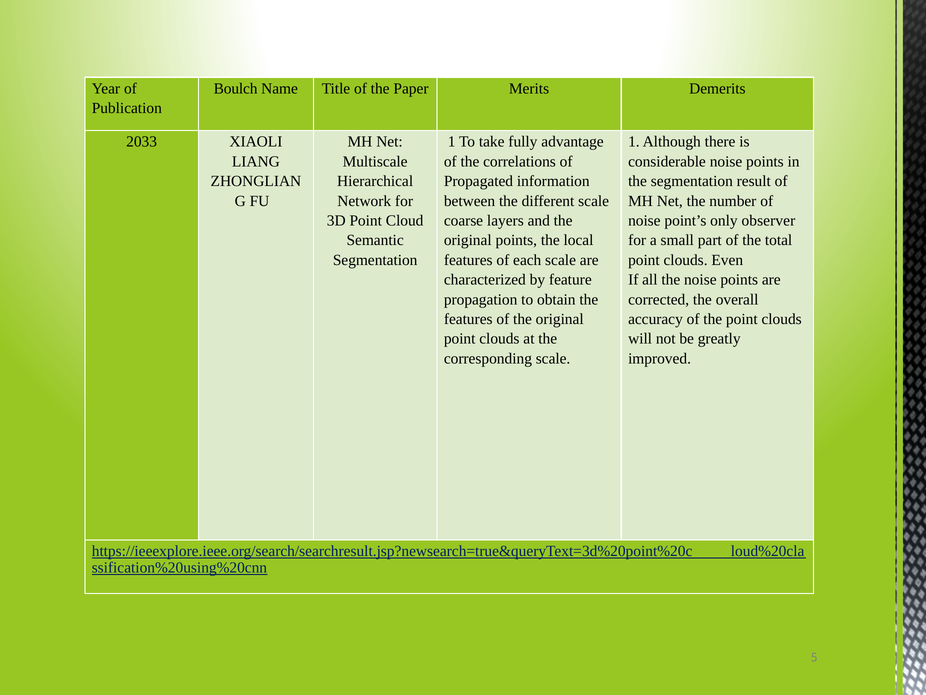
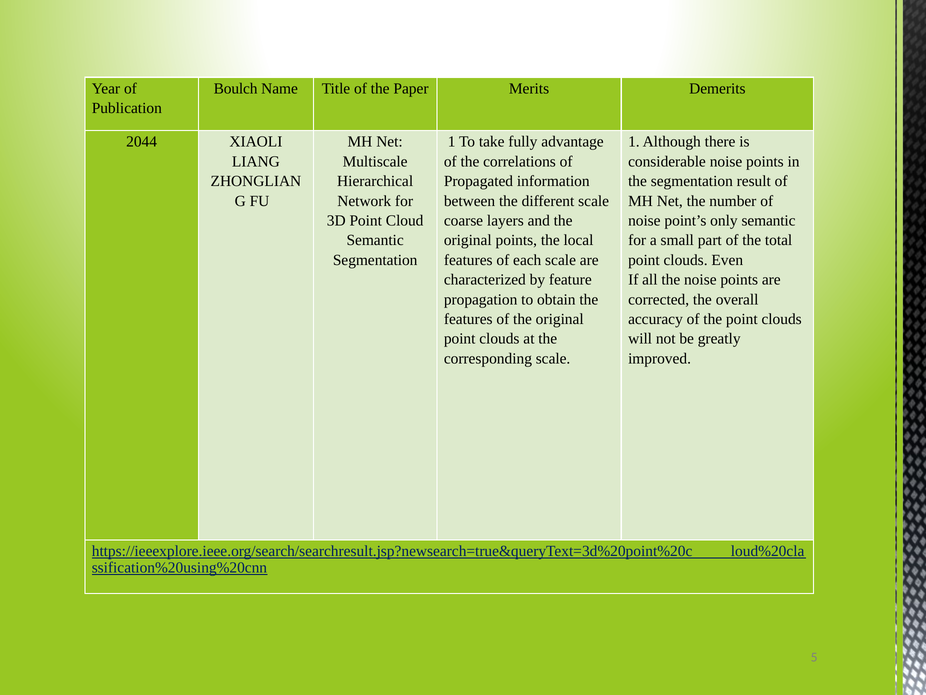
2033: 2033 -> 2044
only observer: observer -> semantic
